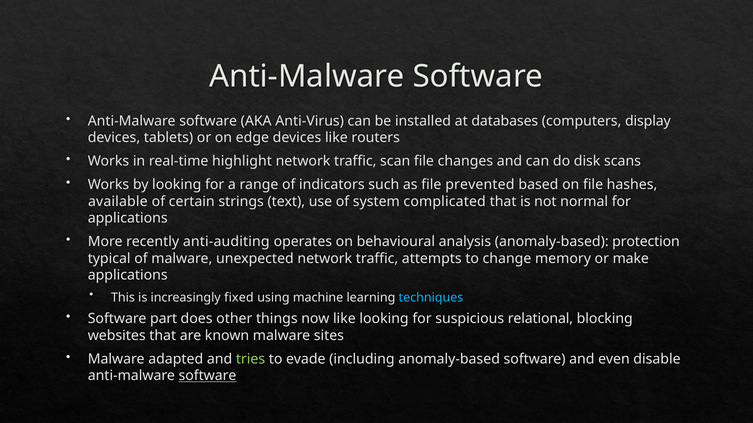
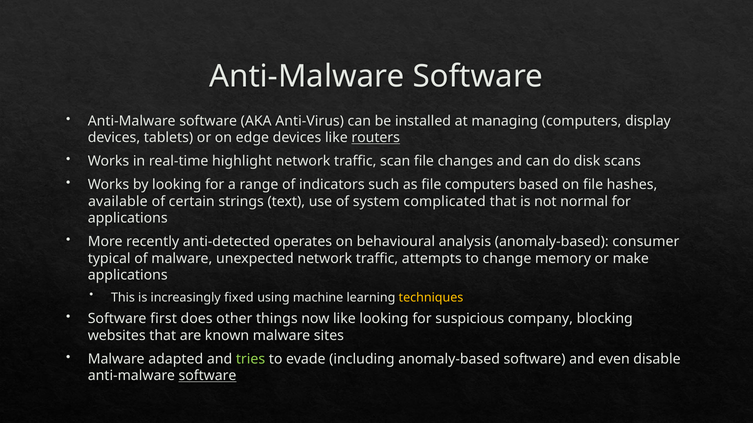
databases: databases -> managing
routers underline: none -> present
file prevented: prevented -> computers
anti-auditing: anti-auditing -> anti-detected
protection: protection -> consumer
techniques colour: light blue -> yellow
part: part -> first
relational: relational -> company
